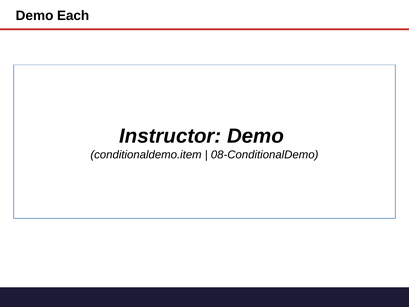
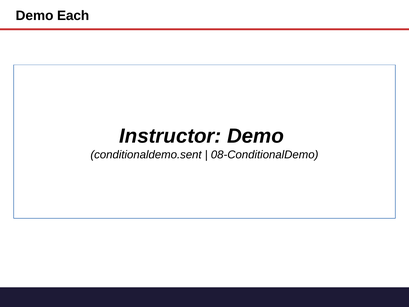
conditionaldemo.item: conditionaldemo.item -> conditionaldemo.sent
